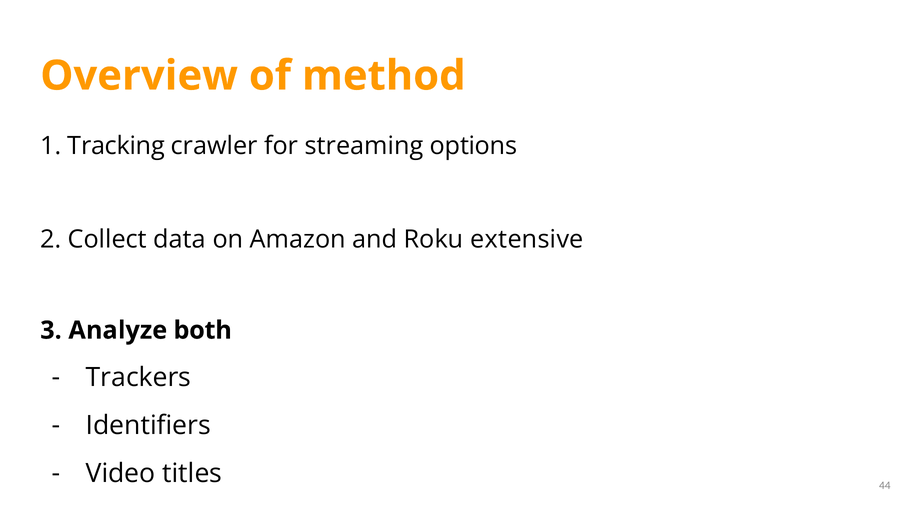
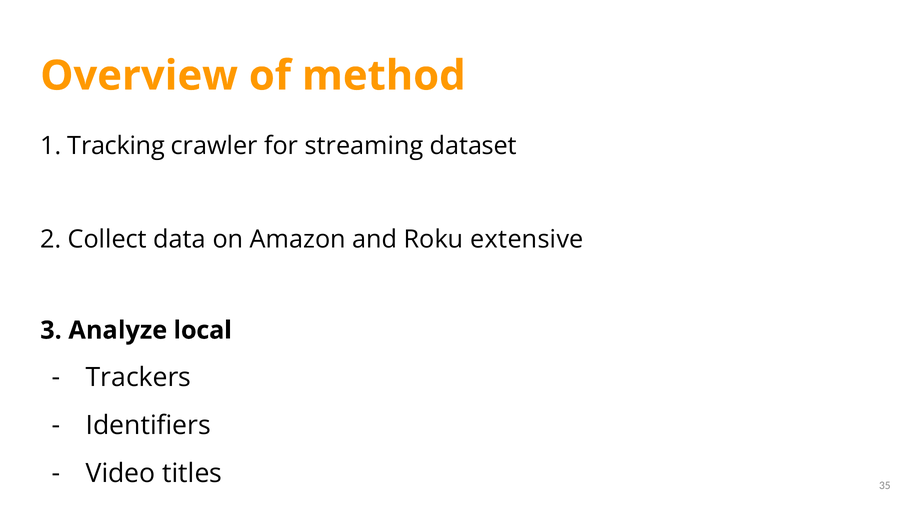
options: options -> dataset
both: both -> local
44: 44 -> 35
